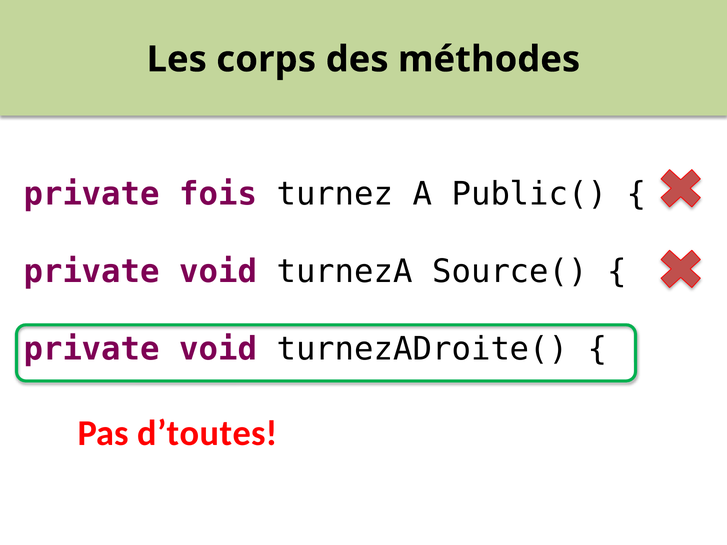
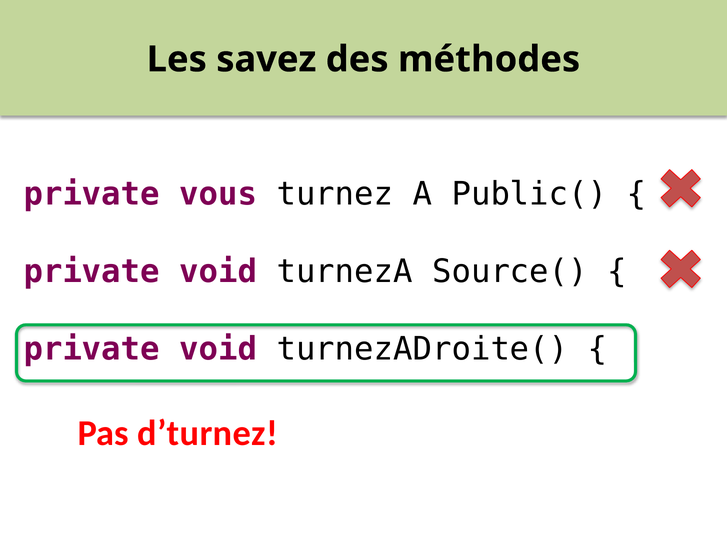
corps: corps -> savez
fois: fois -> vous
d’toutes: d’toutes -> d’turnez
